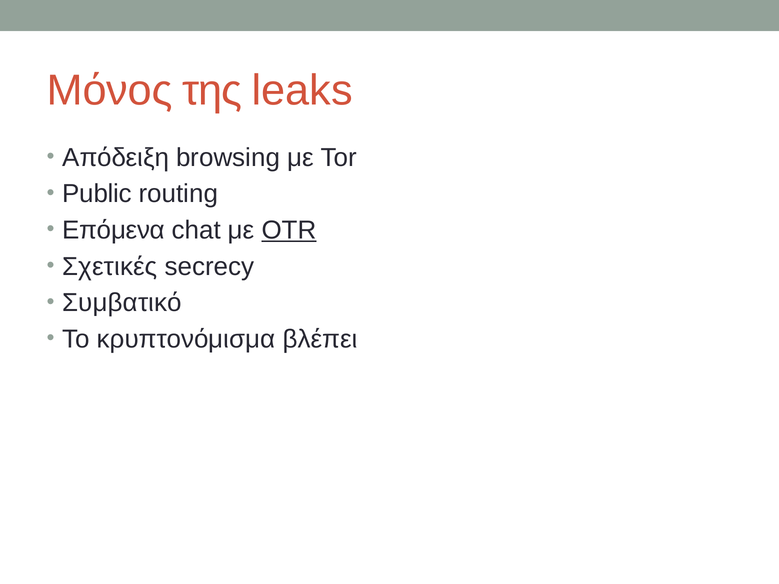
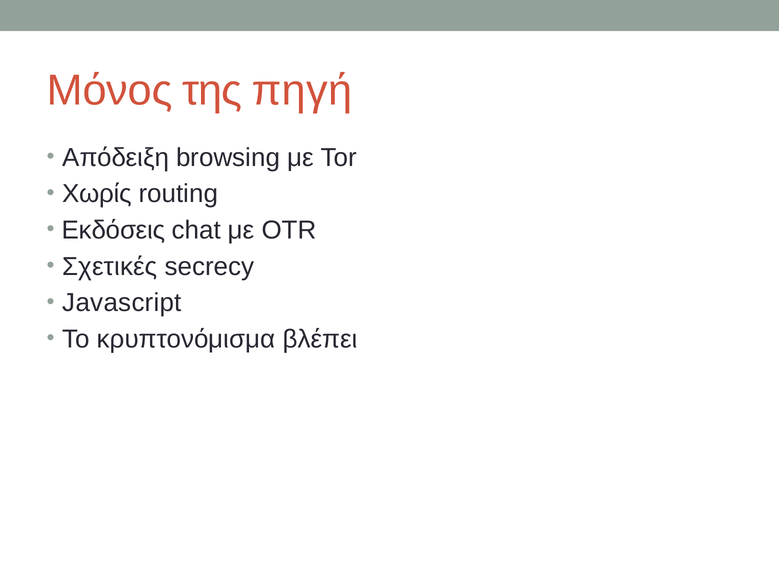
leaks: leaks -> πηγή
Public: Public -> Χωρίς
Επόμενα: Επόμενα -> Εκδόσεις
OTR underline: present -> none
Συμβατικό: Συμβατικό -> Javascript
